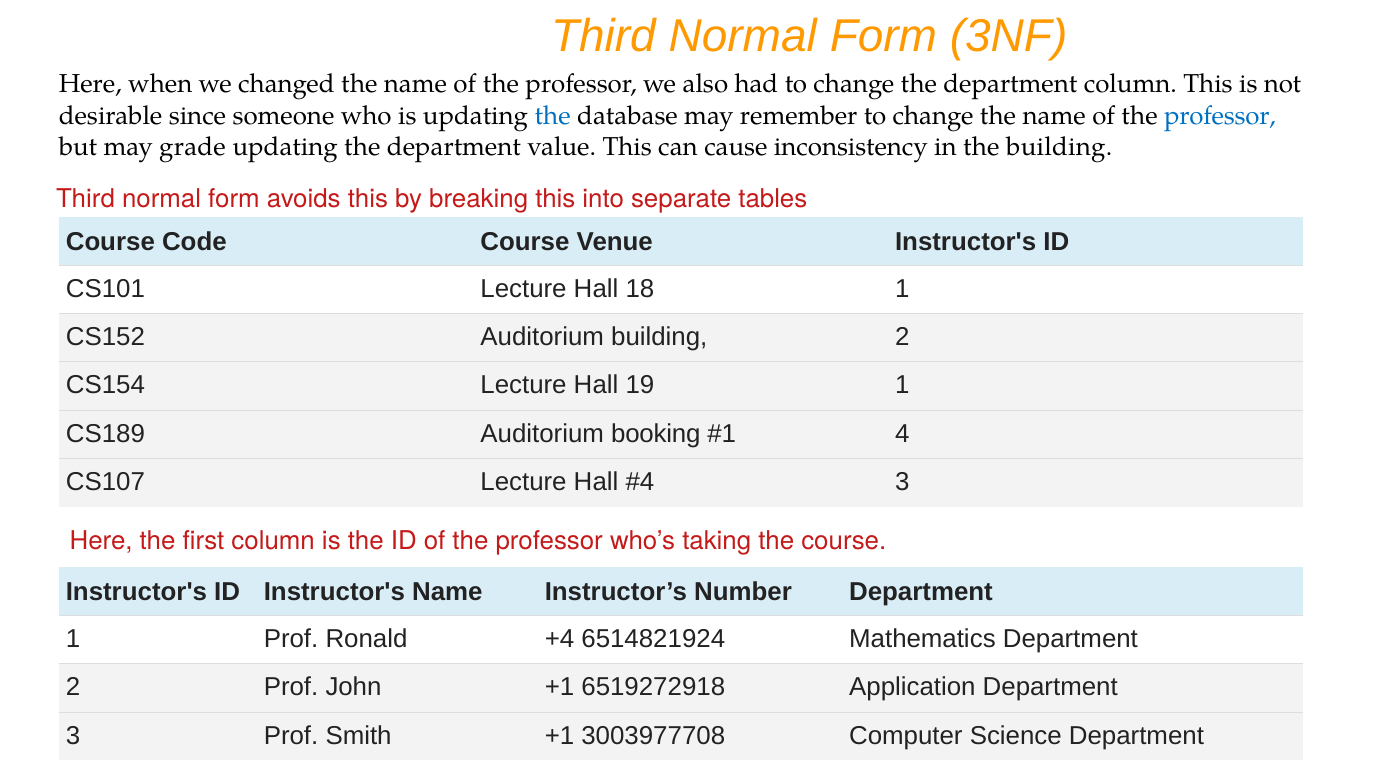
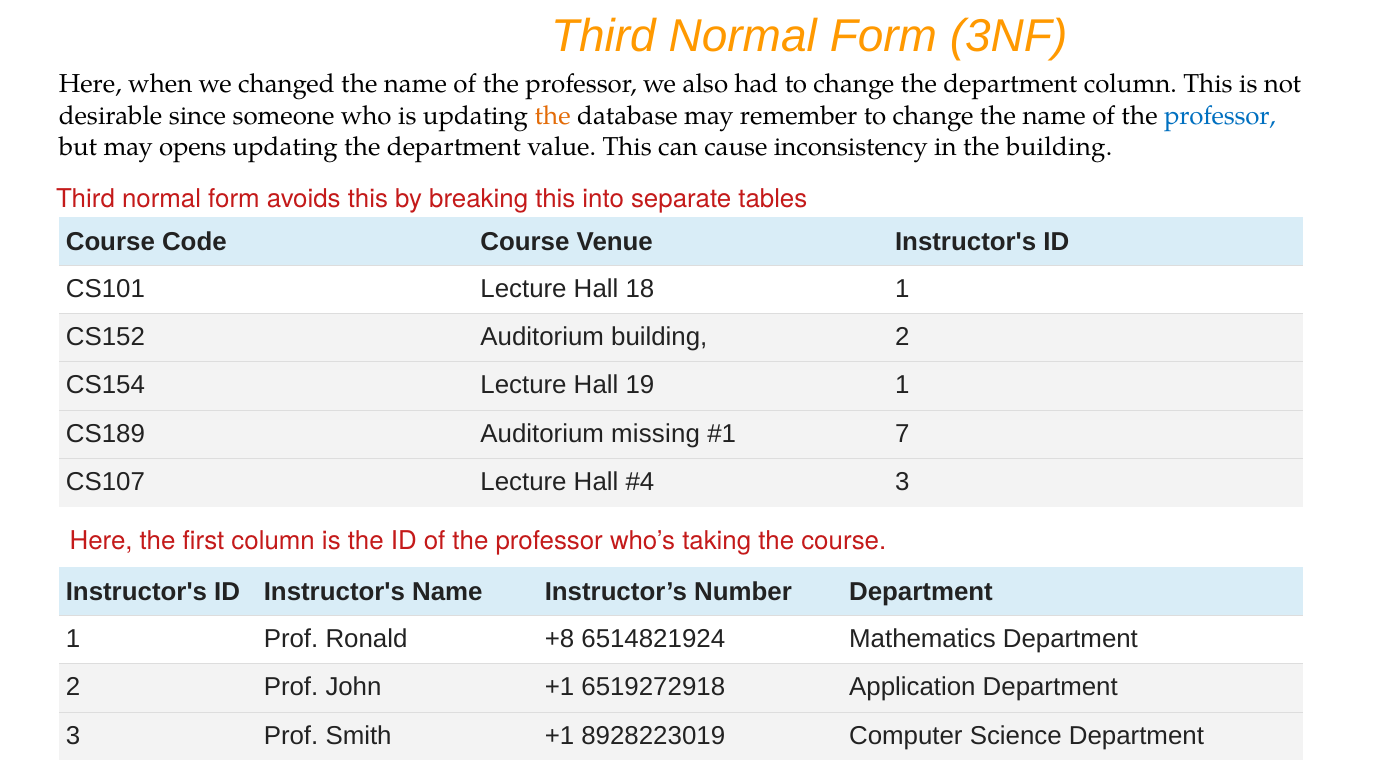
the at (553, 116) colour: blue -> orange
grade: grade -> opens
booking: booking -> missing
4: 4 -> 7
+4: +4 -> +8
3003977708: 3003977708 -> 8928223019
